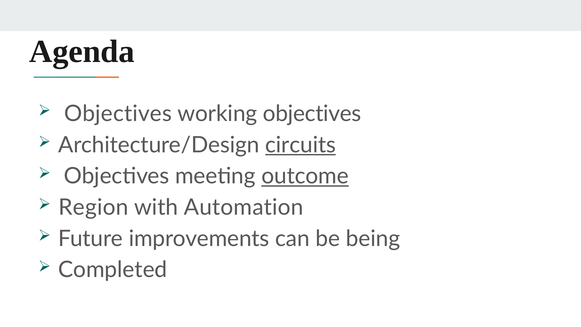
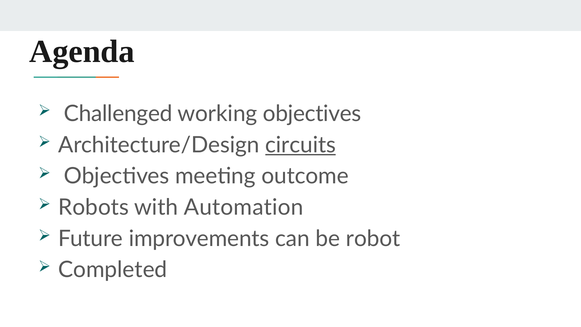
Objectives at (118, 114): Objectives -> Challenged
outcome underline: present -> none
Region: Region -> Robots
being: being -> robot
